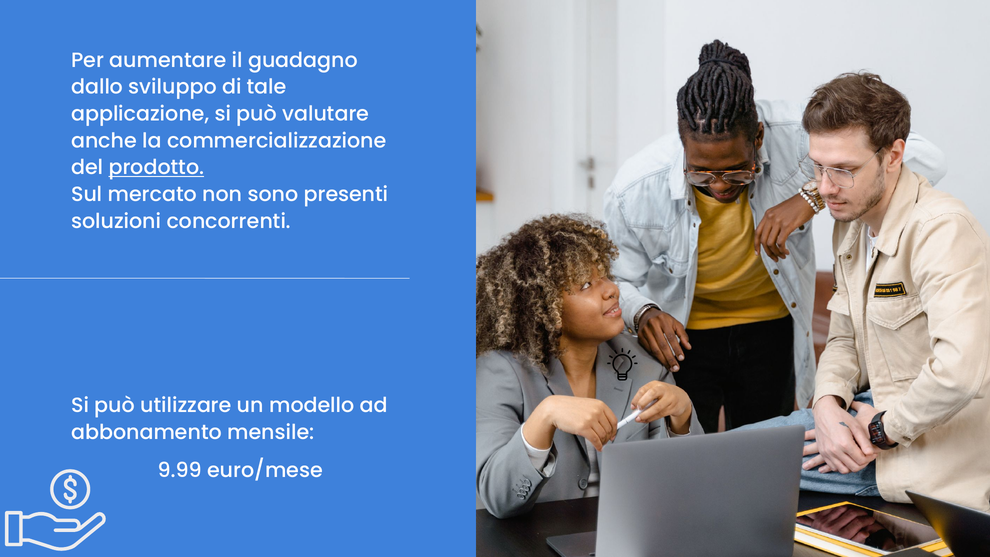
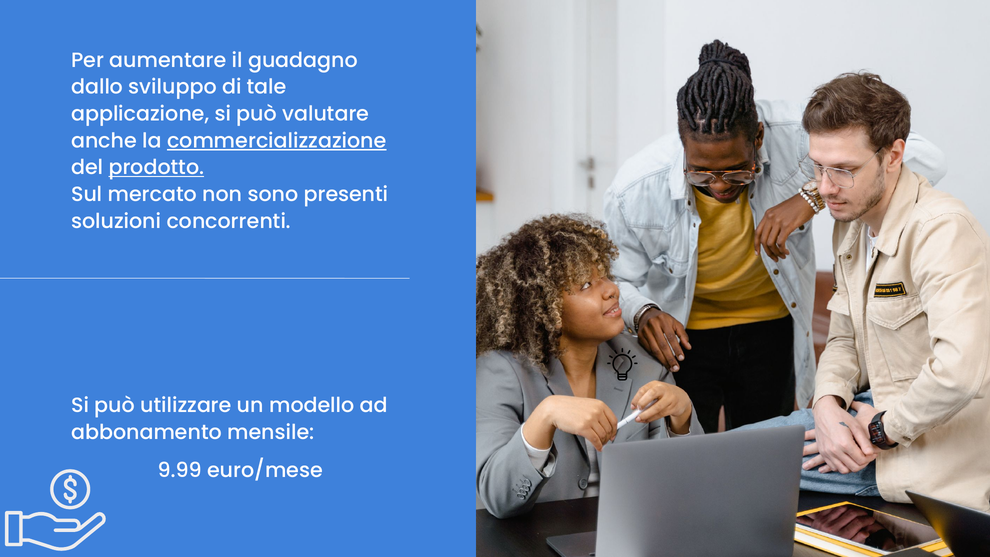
commercializzazione underline: none -> present
